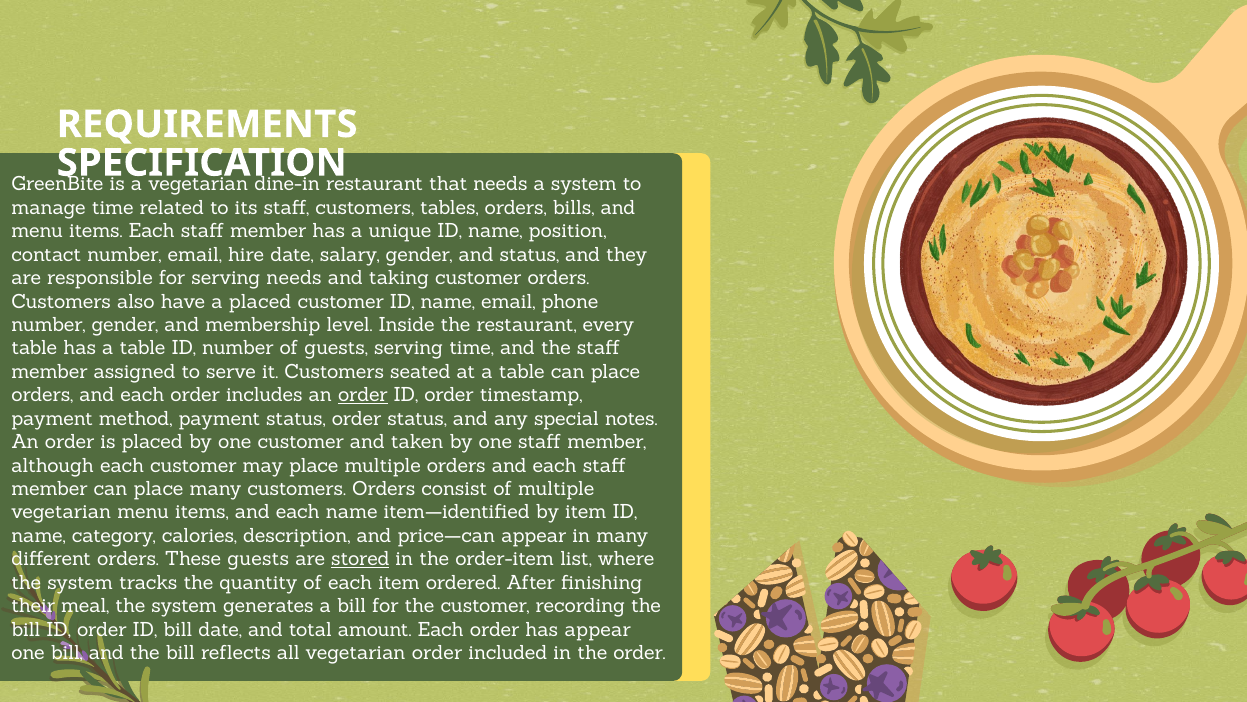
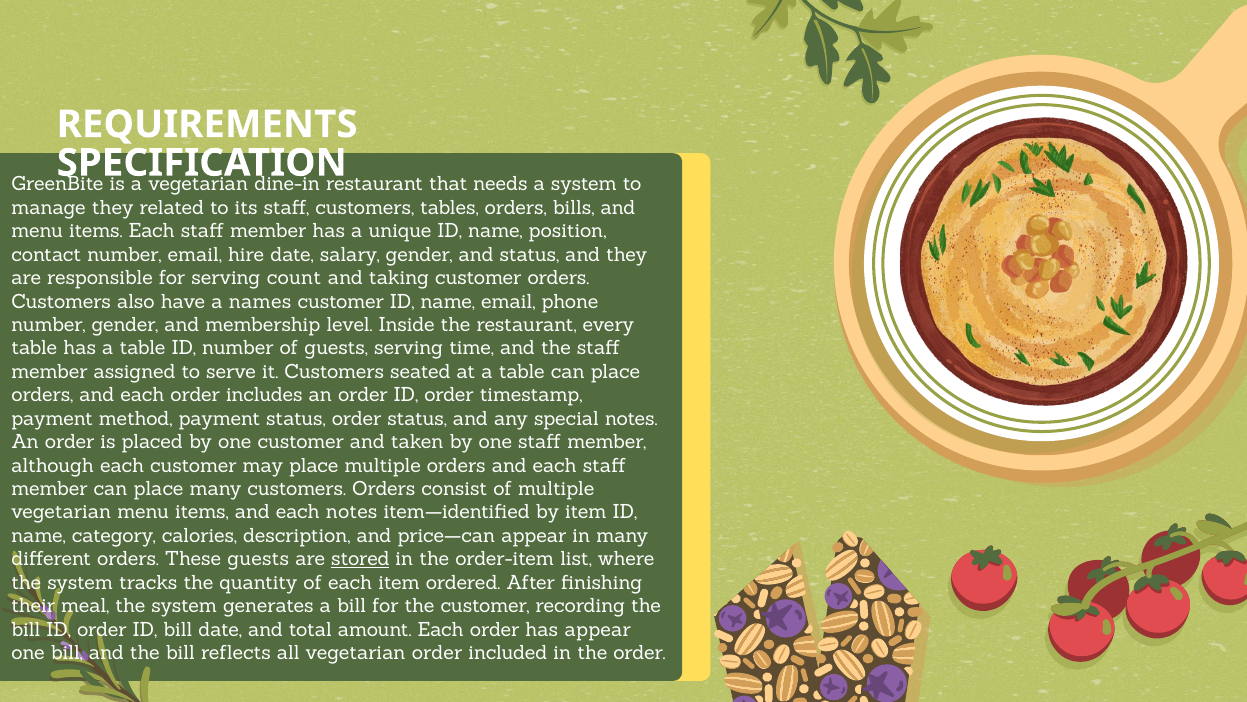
manage time: time -> they
serving needs: needs -> count
a placed: placed -> names
order at (363, 395) underline: present -> none
each name: name -> notes
